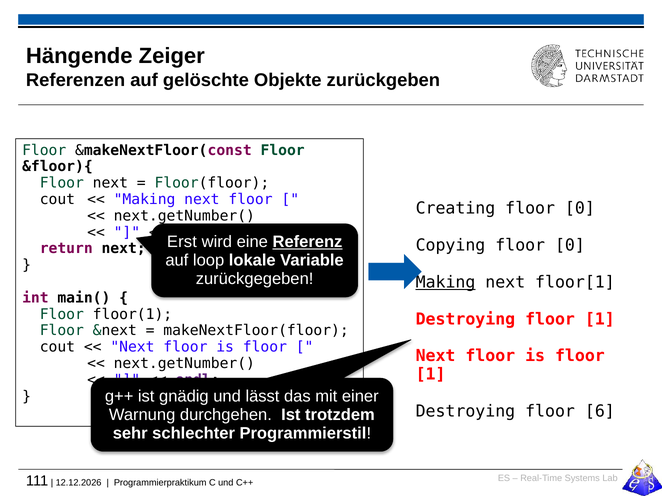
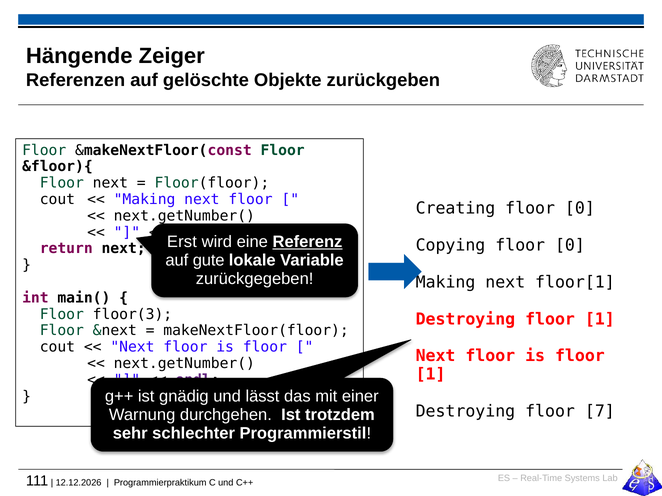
loop: loop -> gute
Making at (446, 283) underline: present -> none
floor(1: floor(1 -> floor(3
6: 6 -> 7
